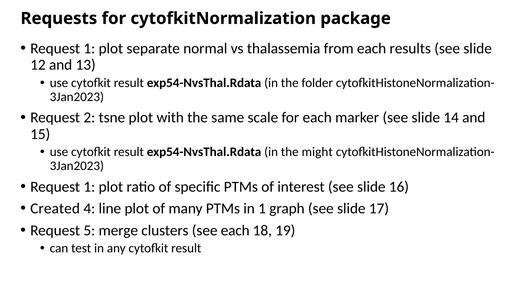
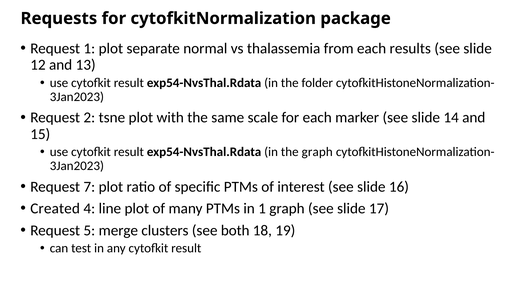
the might: might -> graph
1 at (89, 187): 1 -> 7
see each: each -> both
